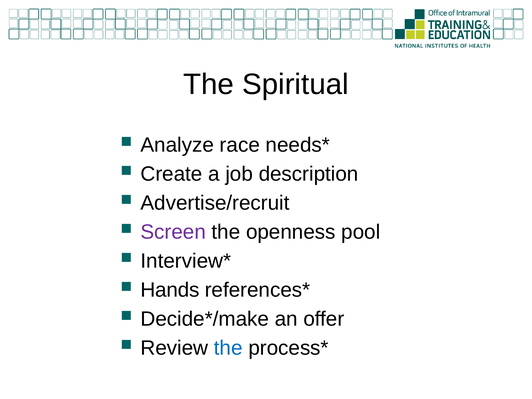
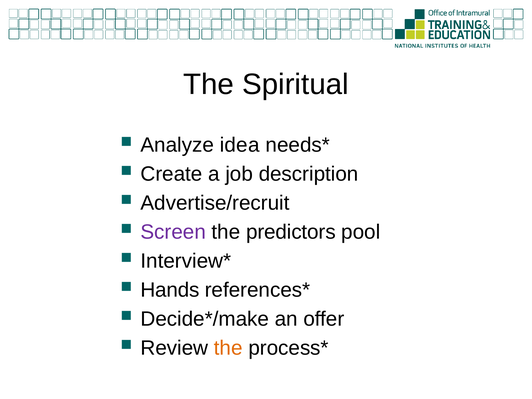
race: race -> idea
openness: openness -> predictors
the at (228, 348) colour: blue -> orange
